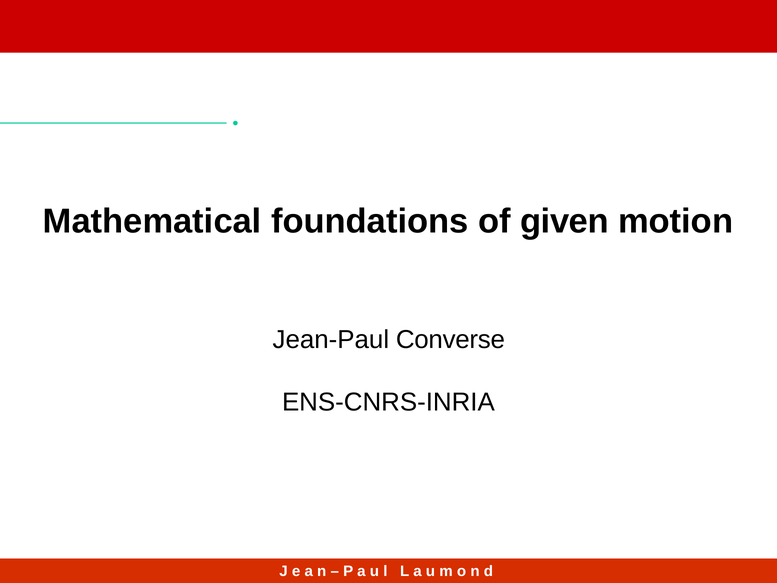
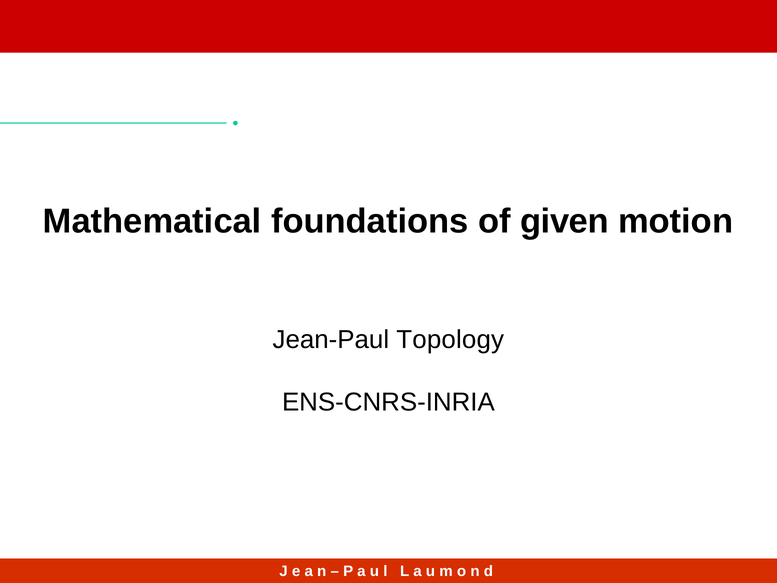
Converse: Converse -> Topology
